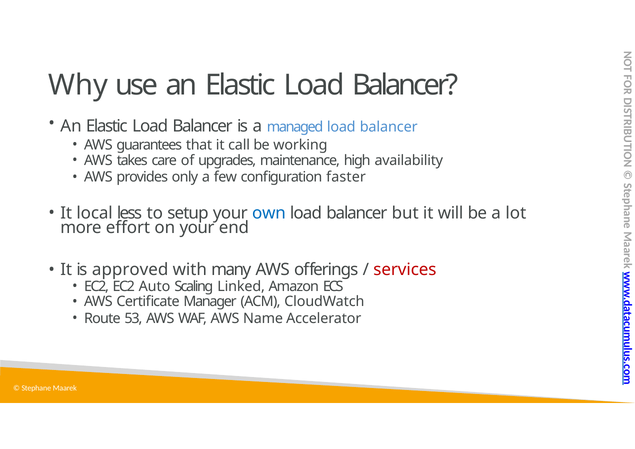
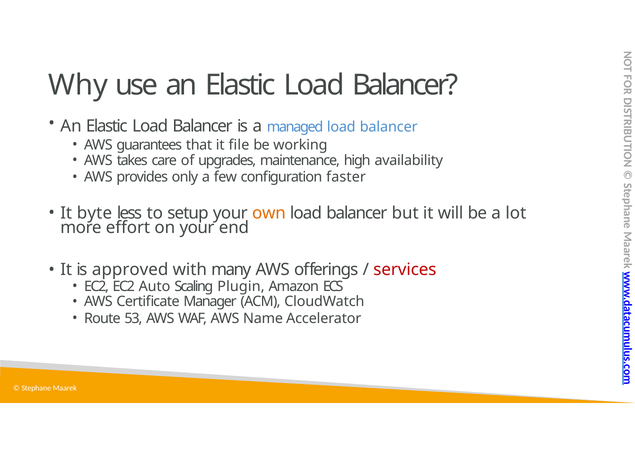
call: call -> file
local: local -> byte
own colour: blue -> orange
Linked: Linked -> Plugin
